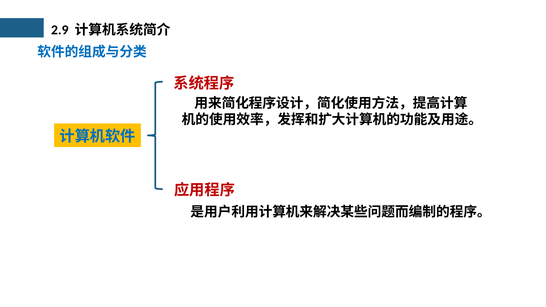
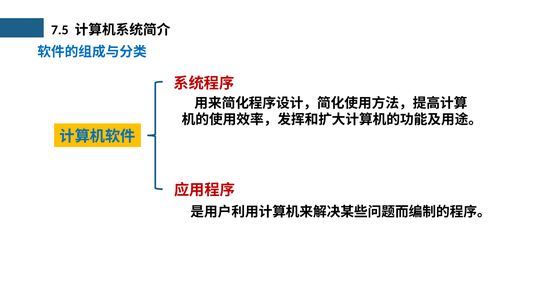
2.9: 2.9 -> 7.5
